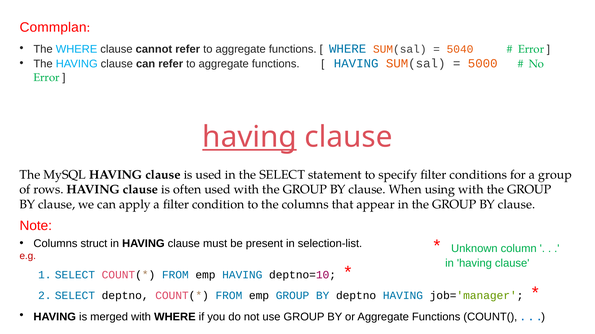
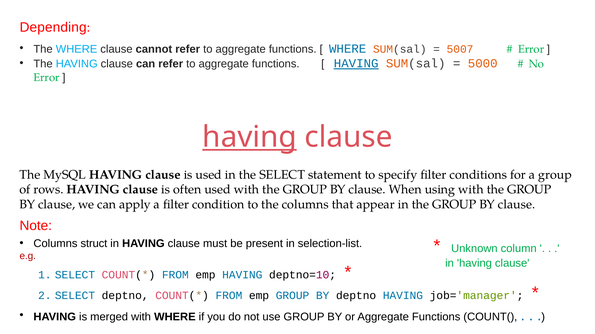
Commplan: Commplan -> Depending
5040: 5040 -> 5007
HAVING at (356, 64) underline: none -> present
